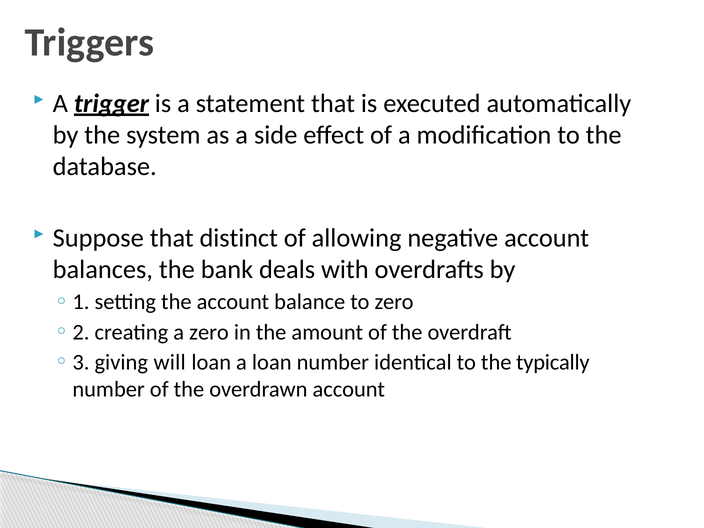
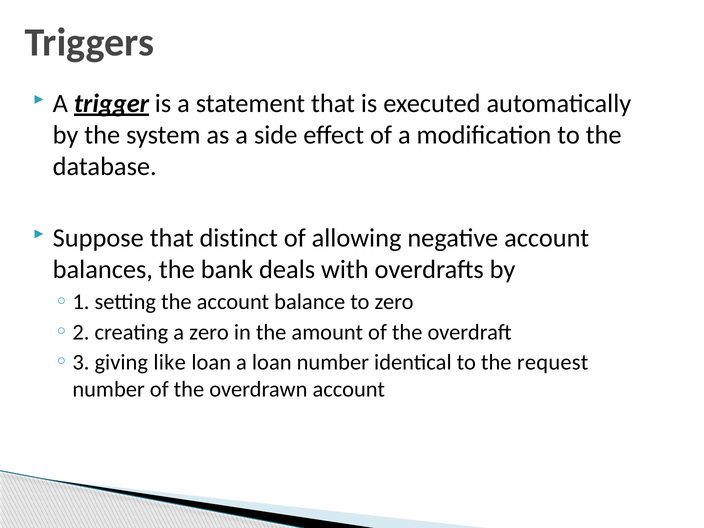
will: will -> like
typically: typically -> request
